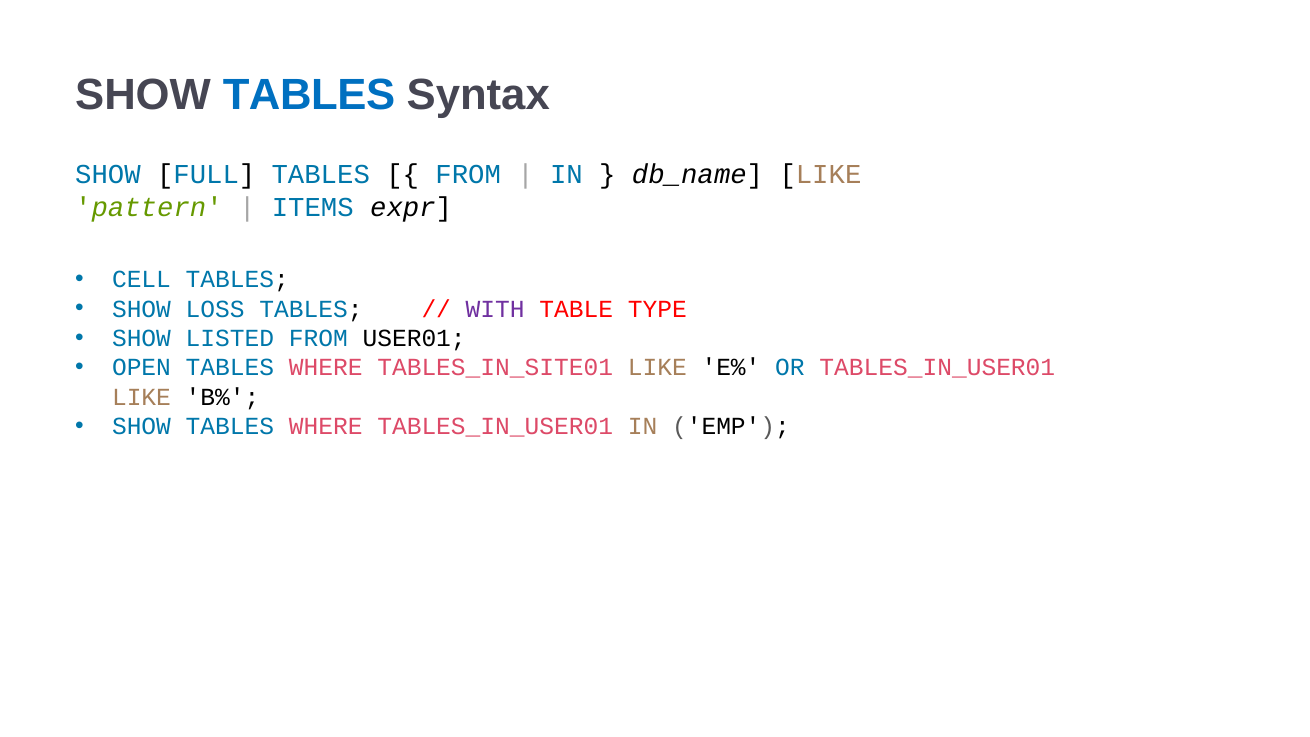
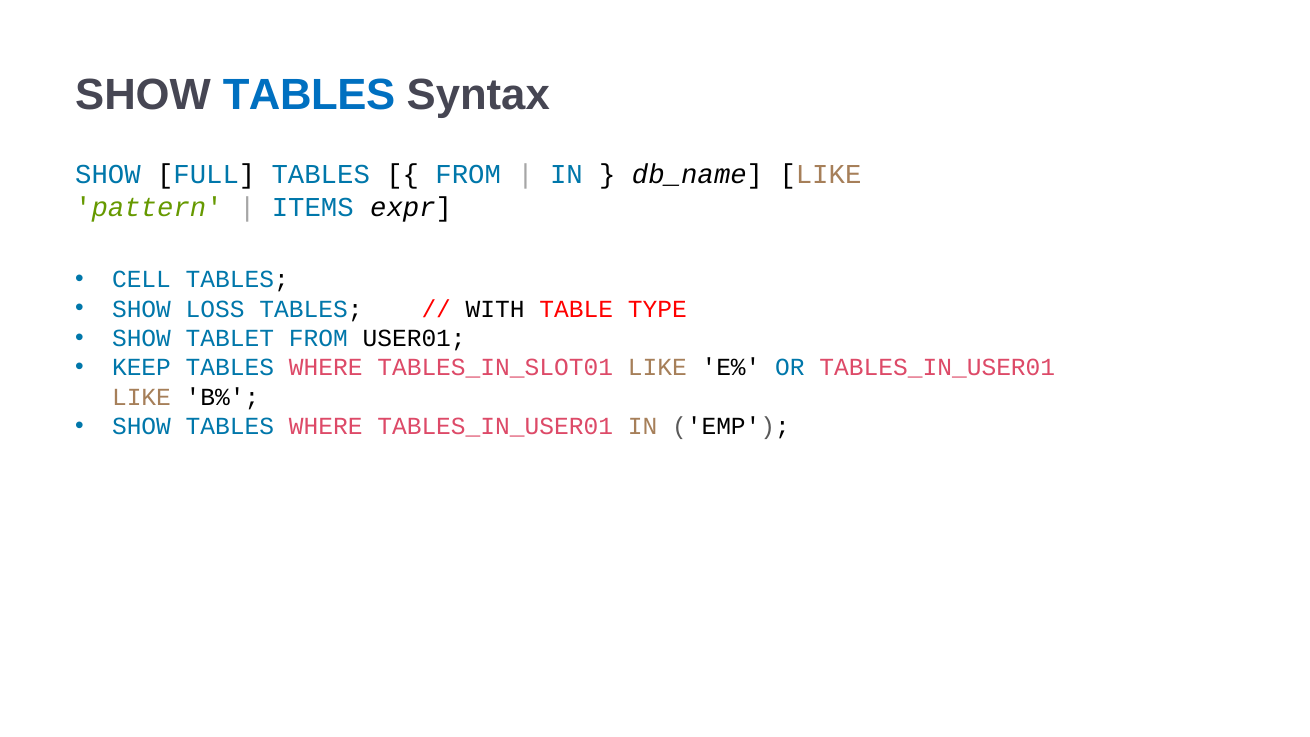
WITH colour: purple -> black
LISTED: LISTED -> TABLET
OPEN: OPEN -> KEEP
TABLES_IN_SITE01: TABLES_IN_SITE01 -> TABLES_IN_SLOT01
